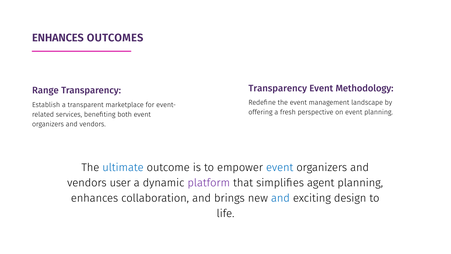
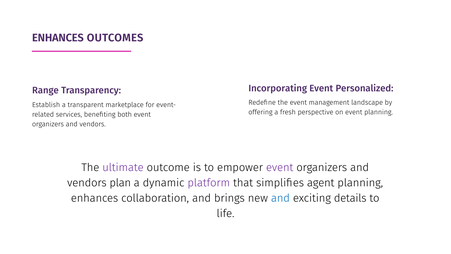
Transparency at (278, 88): Transparency -> Incorporating
Methodology: Methodology -> Personalized
ultimate colour: blue -> purple
event at (280, 167) colour: blue -> purple
user: user -> plan
design: design -> details
